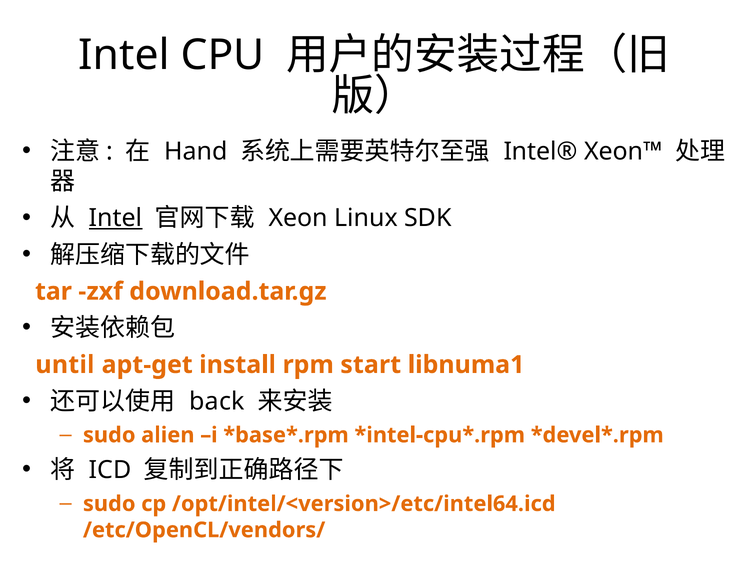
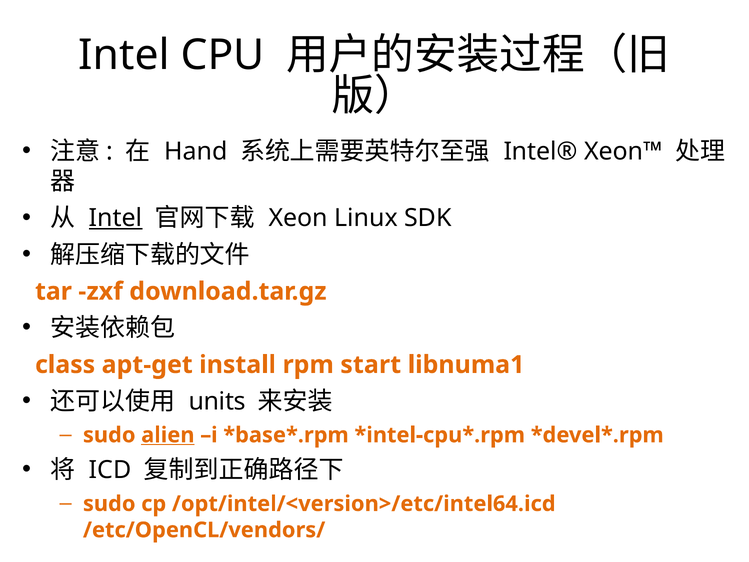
until: until -> class
back: back -> units
alien underline: none -> present
